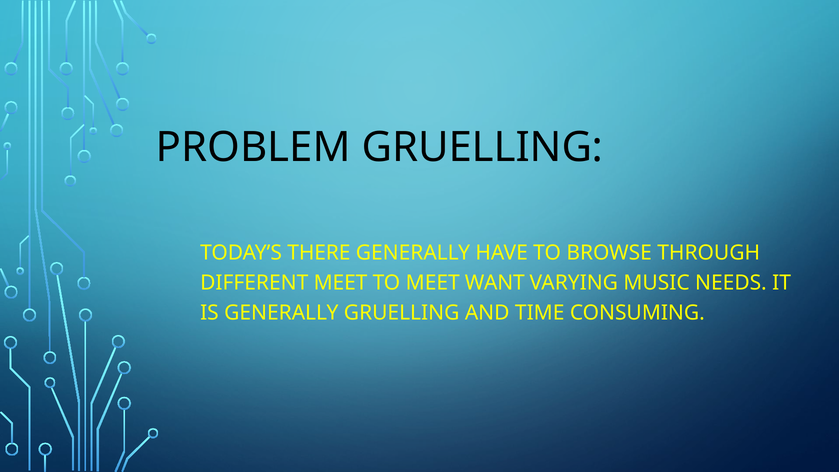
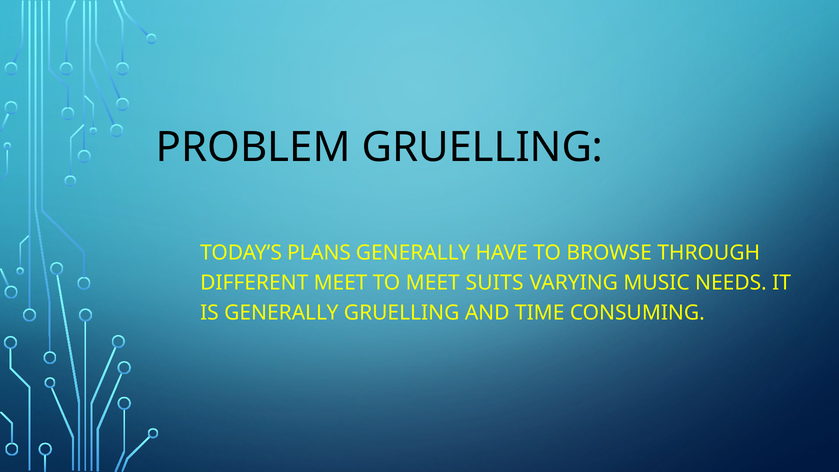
THERE: THERE -> PLANS
WANT: WANT -> SUITS
